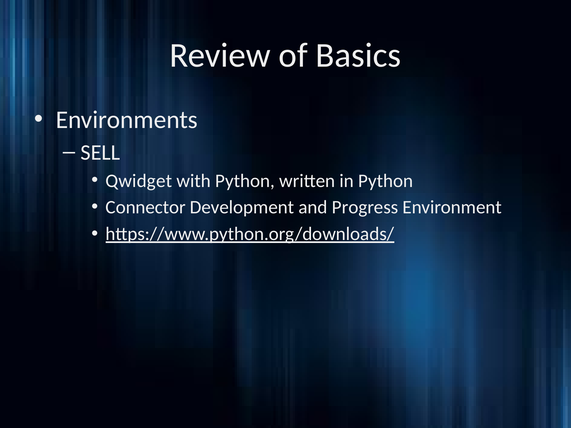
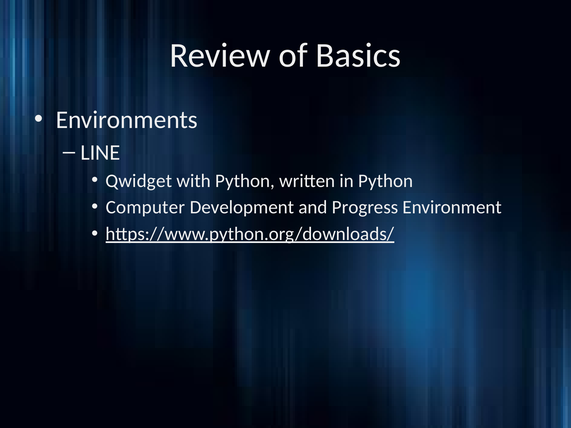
SELL: SELL -> LINE
Connector: Connector -> Computer
